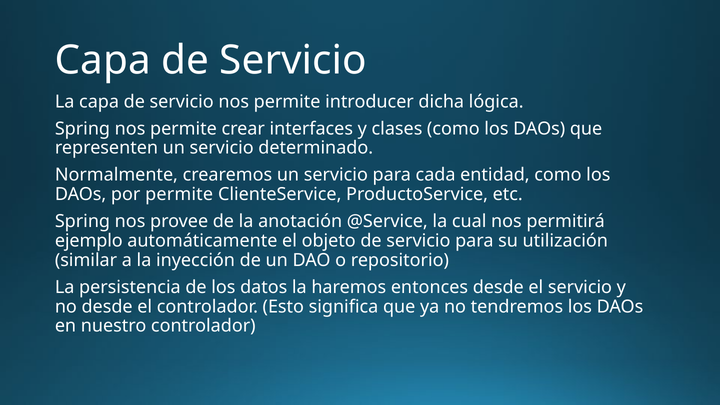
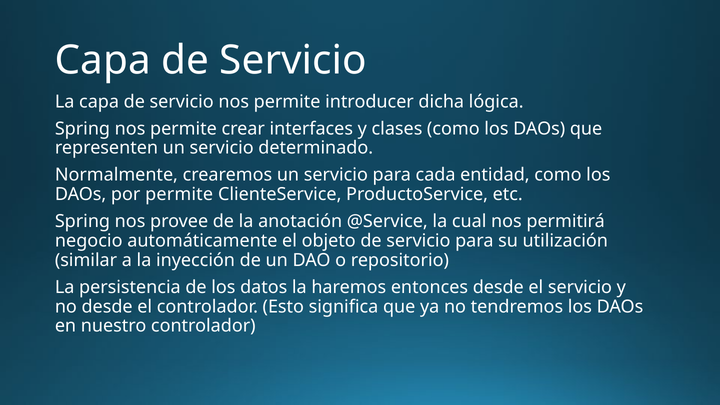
ejemplo: ejemplo -> negocio
